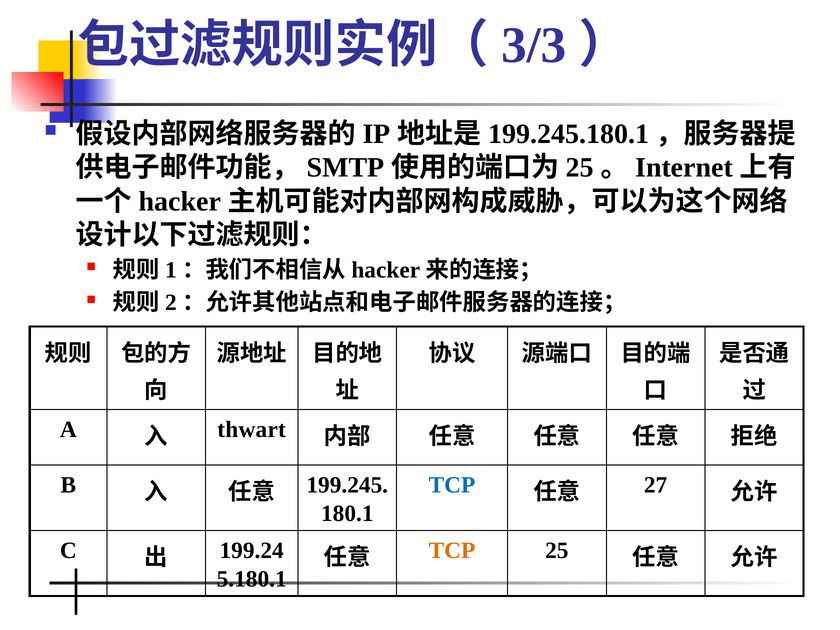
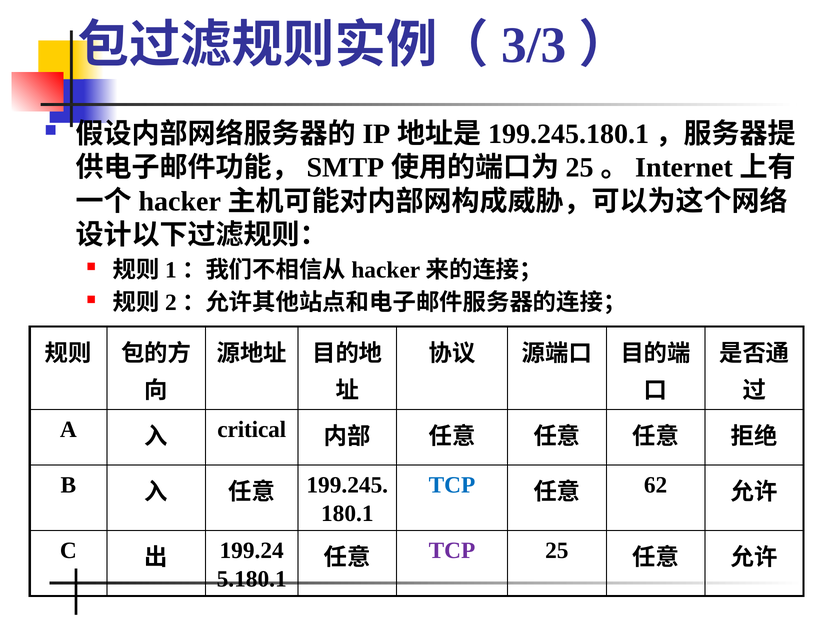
thwart: thwart -> critical
27: 27 -> 62
TCP at (452, 551) colour: orange -> purple
